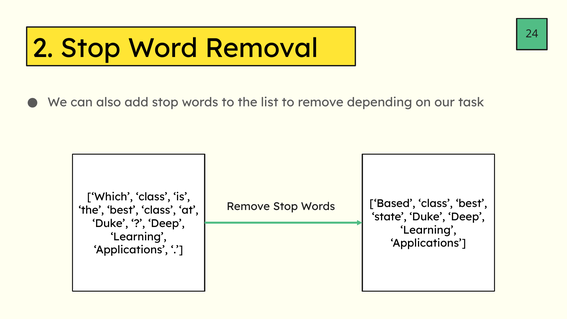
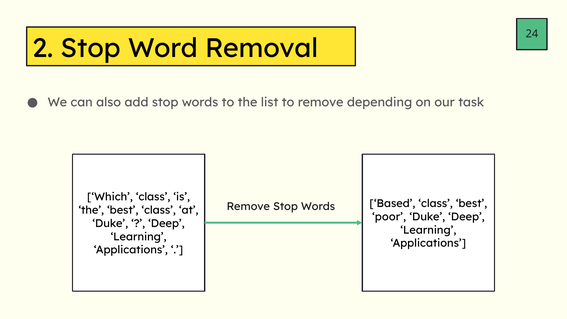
state: state -> poor
